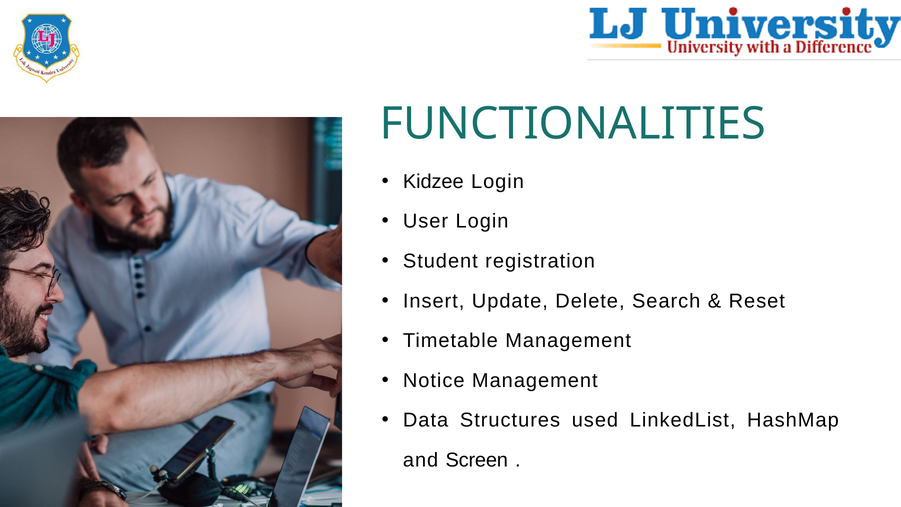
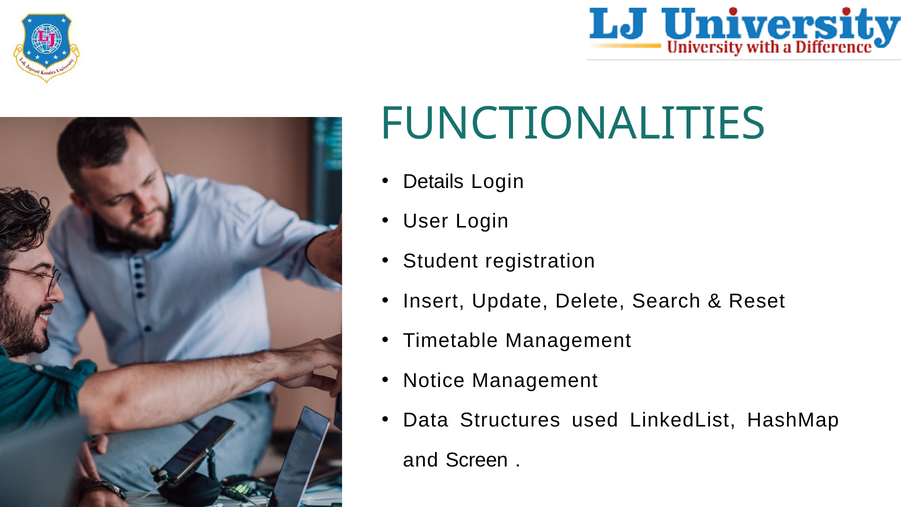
Kidzee: Kidzee -> Details
